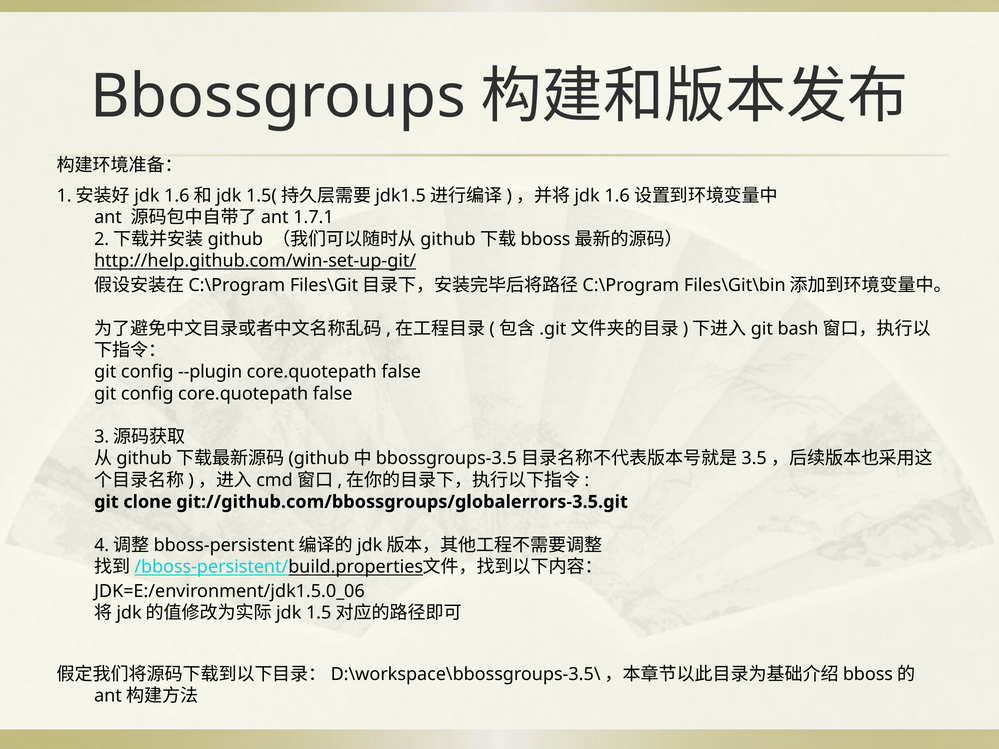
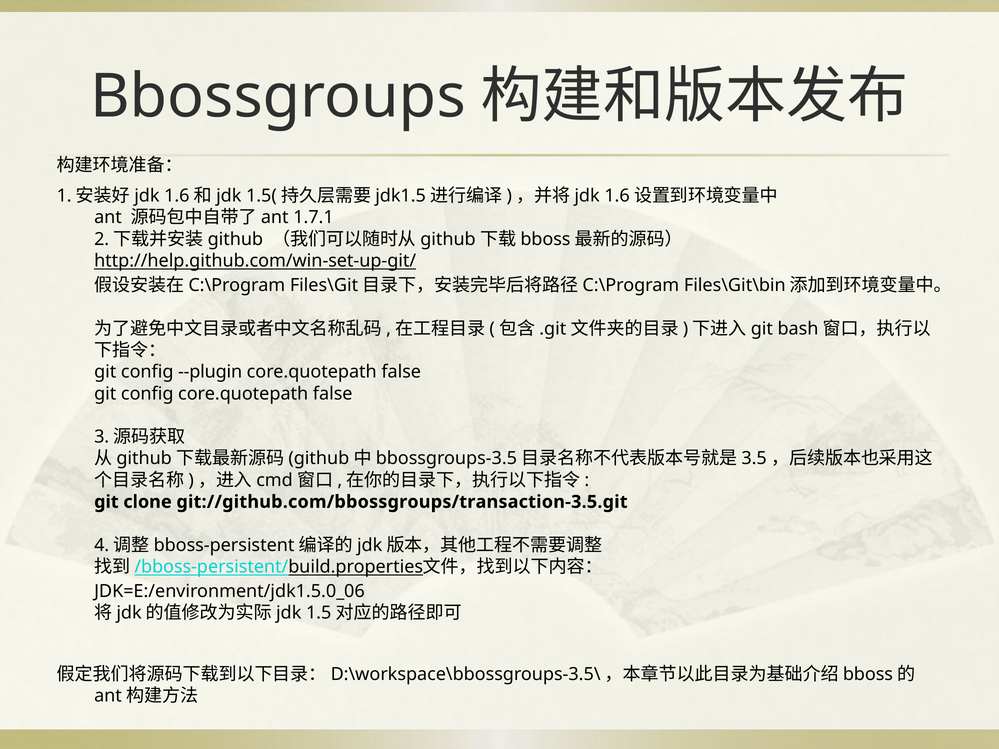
git://github.com/bbossgroups/globalerrors-3.5.git: git://github.com/bbossgroups/globalerrors-3.5.git -> git://github.com/bbossgroups/transaction-3.5.git
